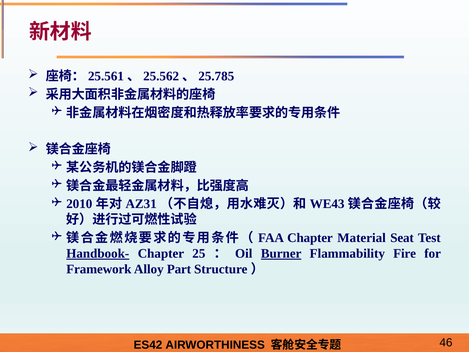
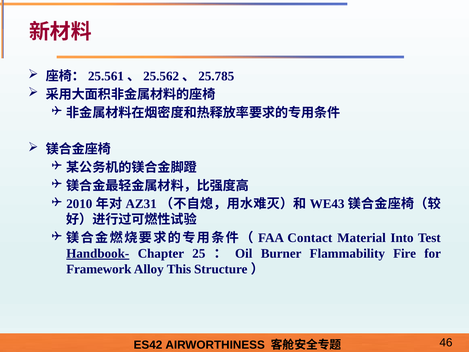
Chapter at (310, 238): Chapter -> Contact
Seat: Seat -> Into
Burner underline: present -> none
Part: Part -> This
